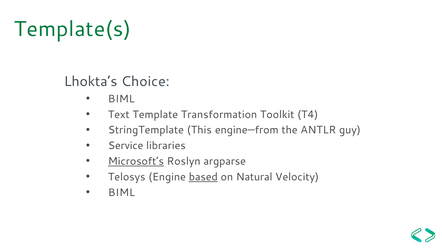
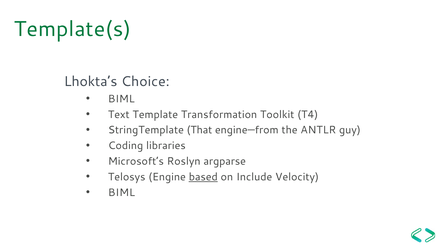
This: This -> That
Service: Service -> Coding
Microsoft’s underline: present -> none
Natural: Natural -> Include
